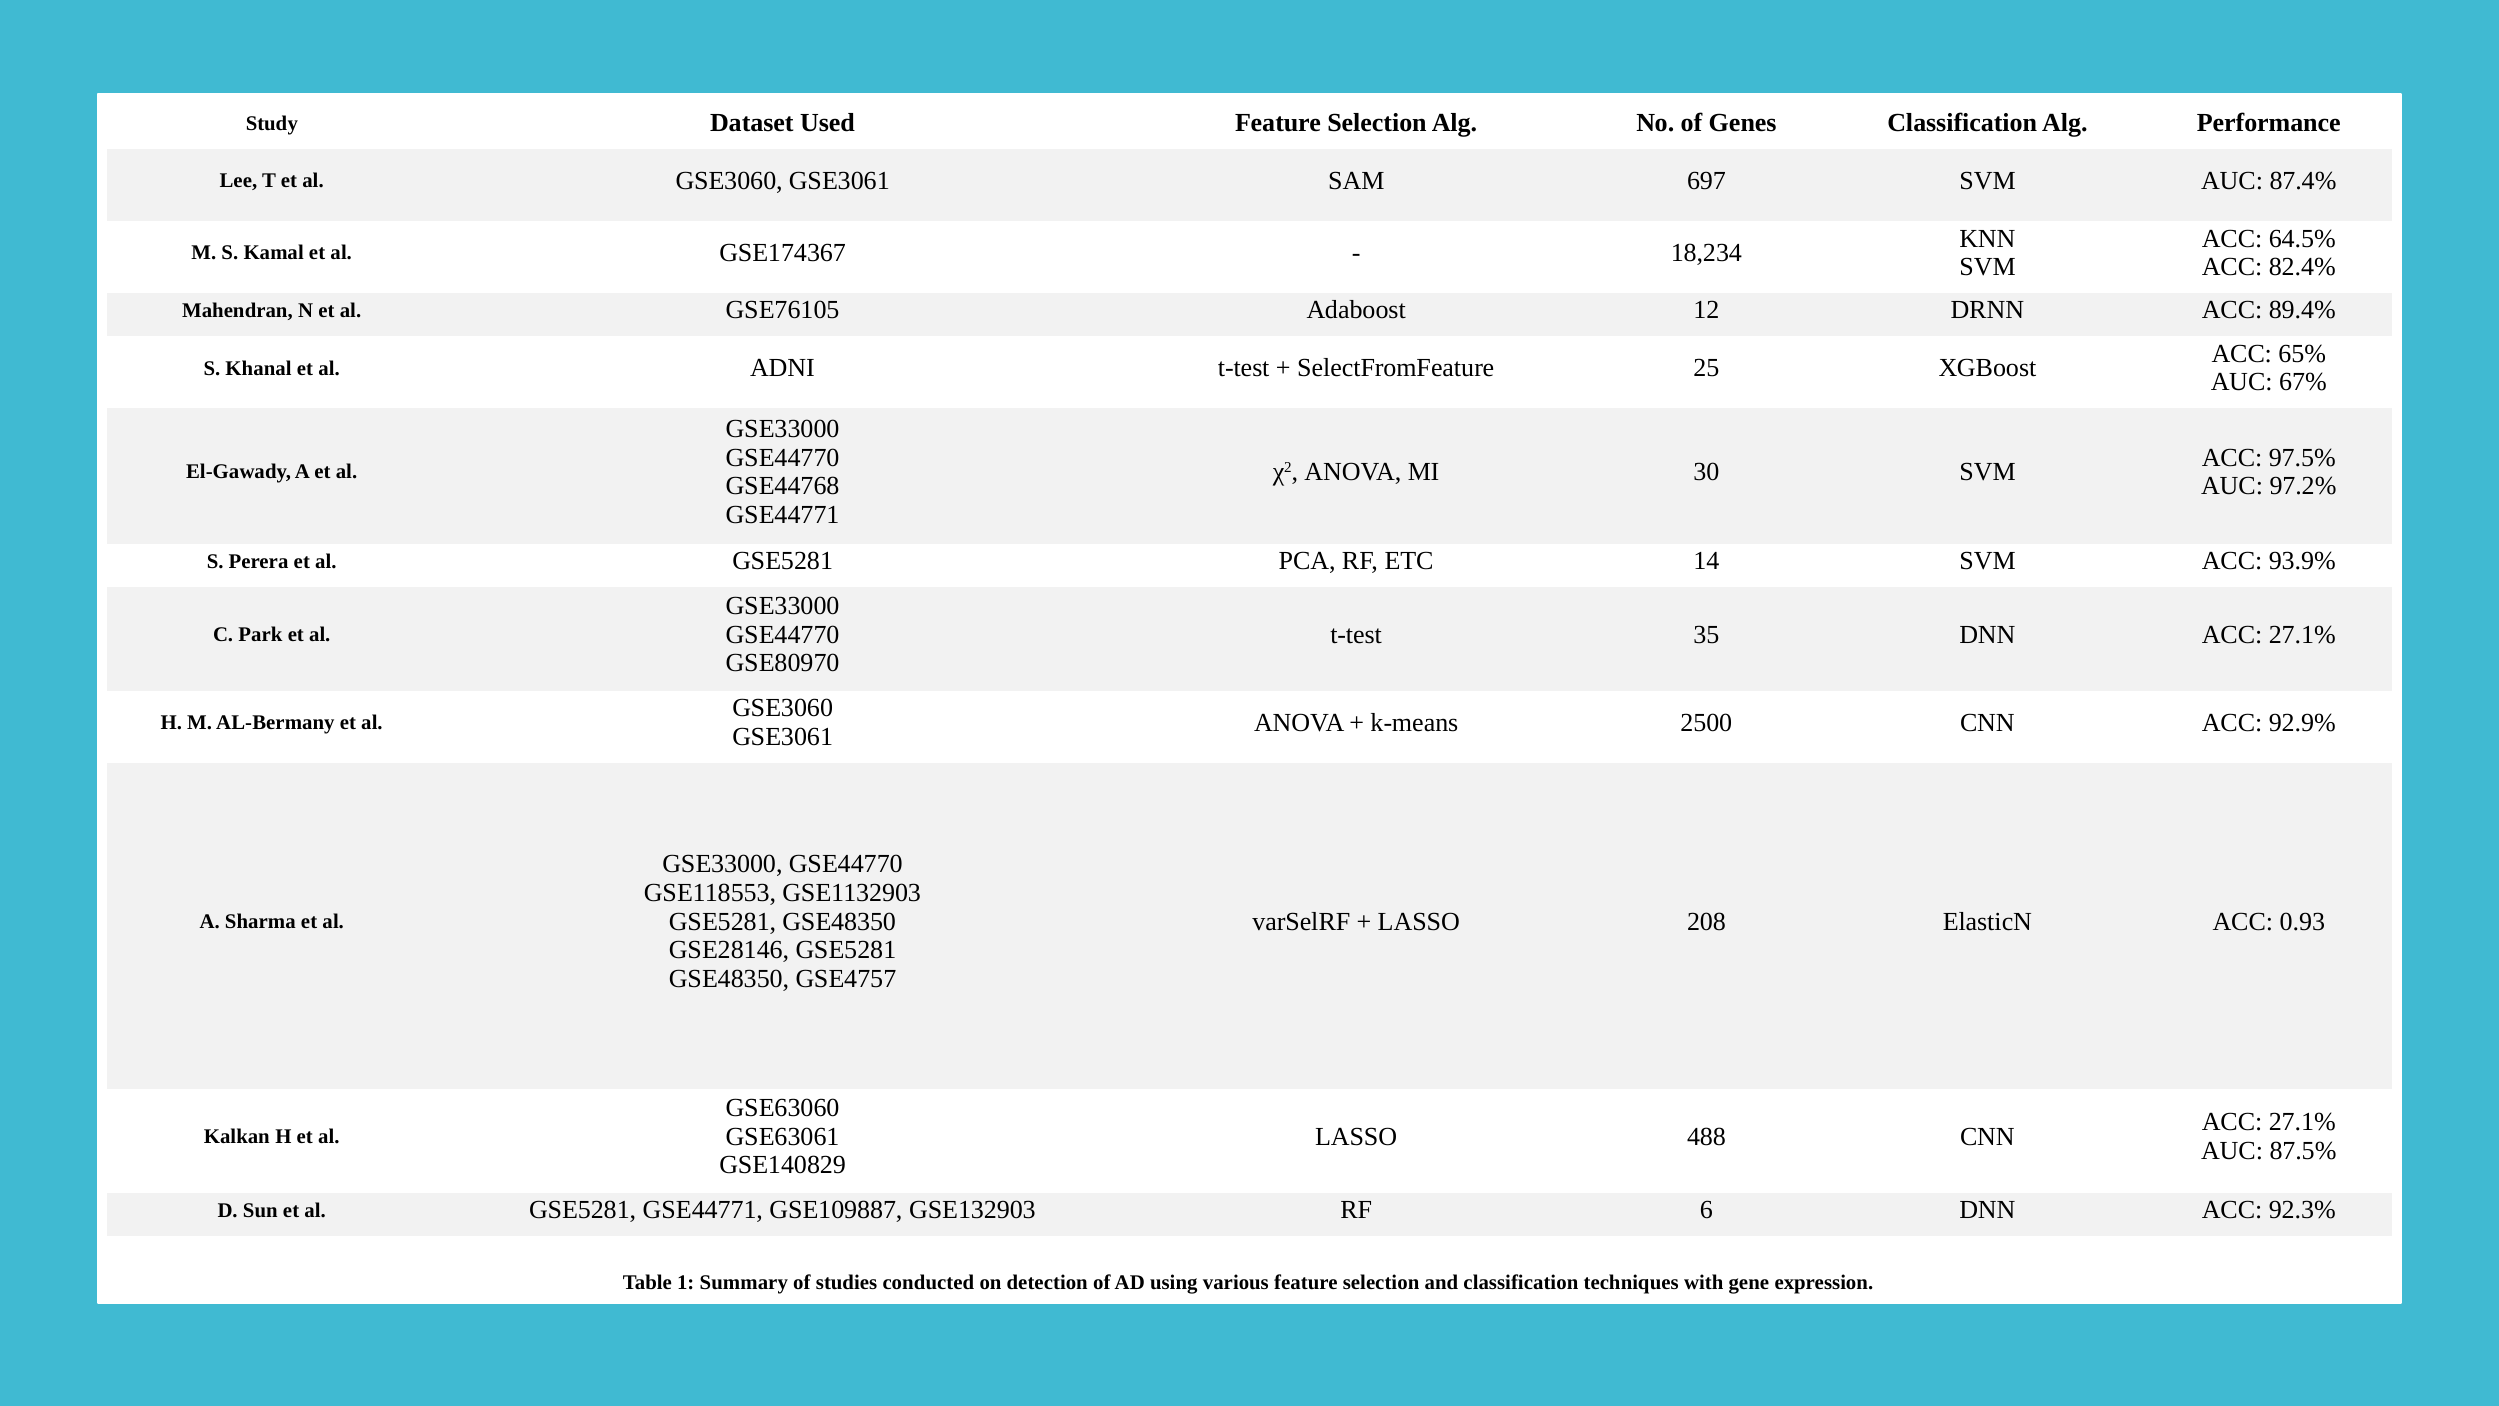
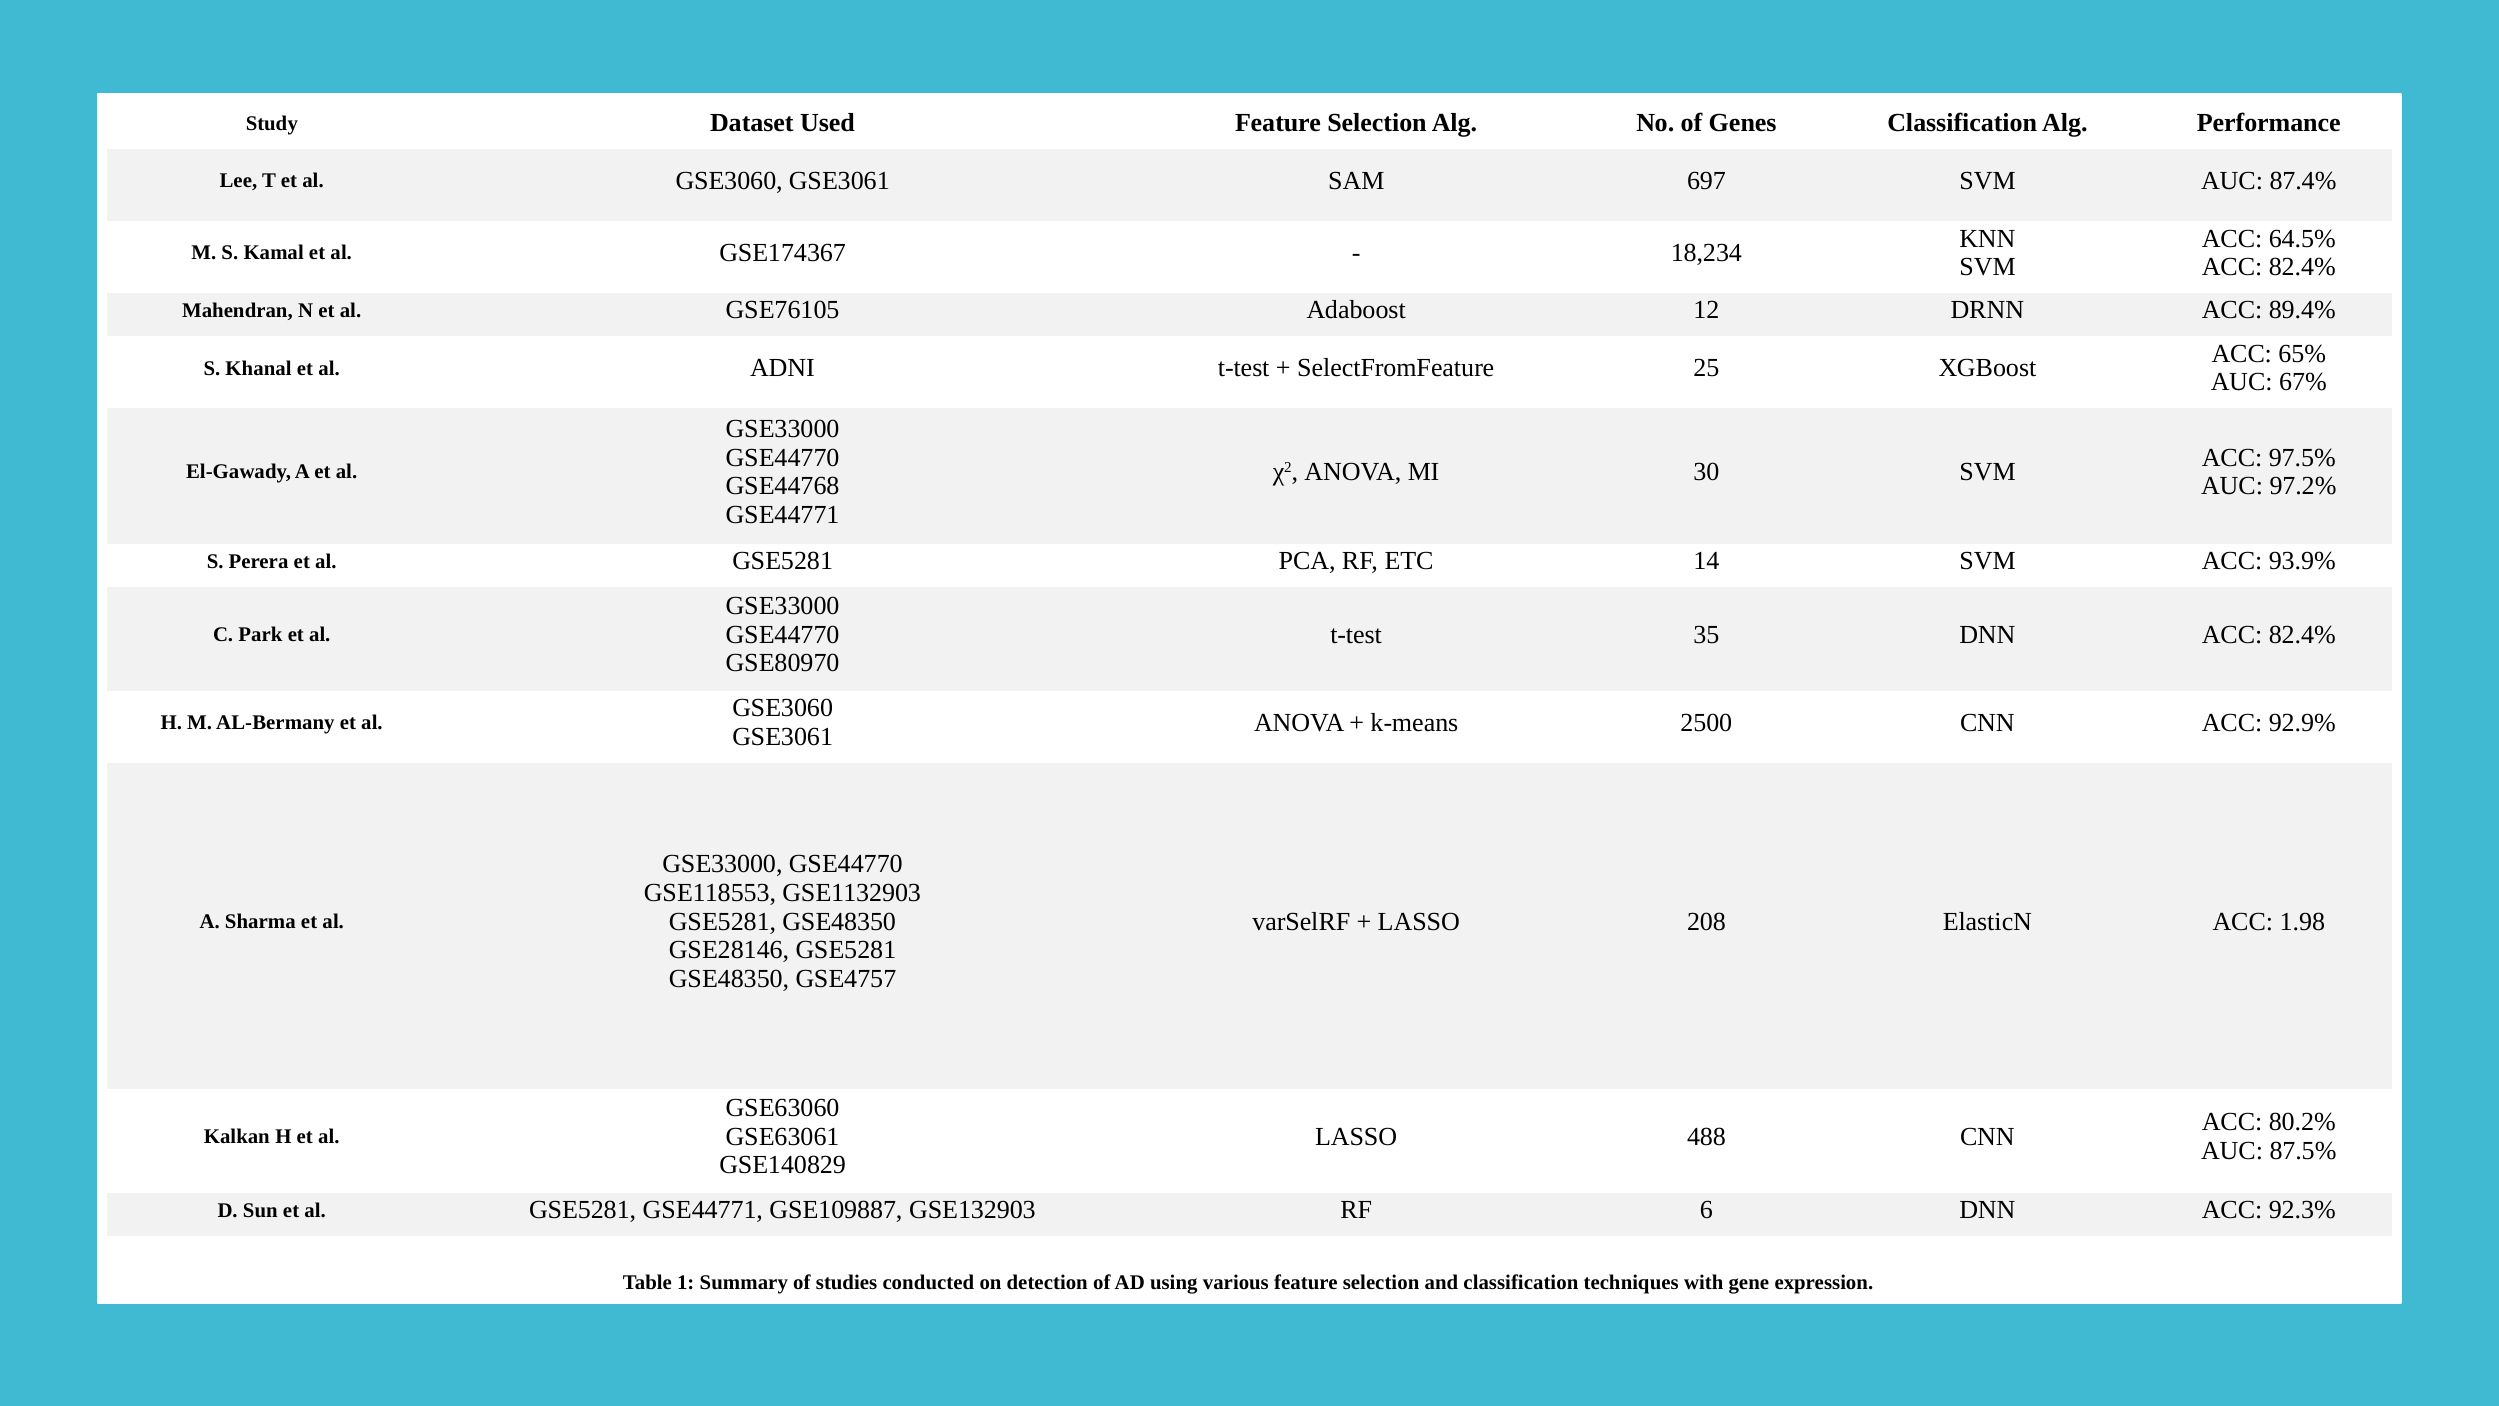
DNN ACC 27.1%: 27.1% -> 82.4%
0.93: 0.93 -> 1.98
27.1% at (2302, 1122): 27.1% -> 80.2%
